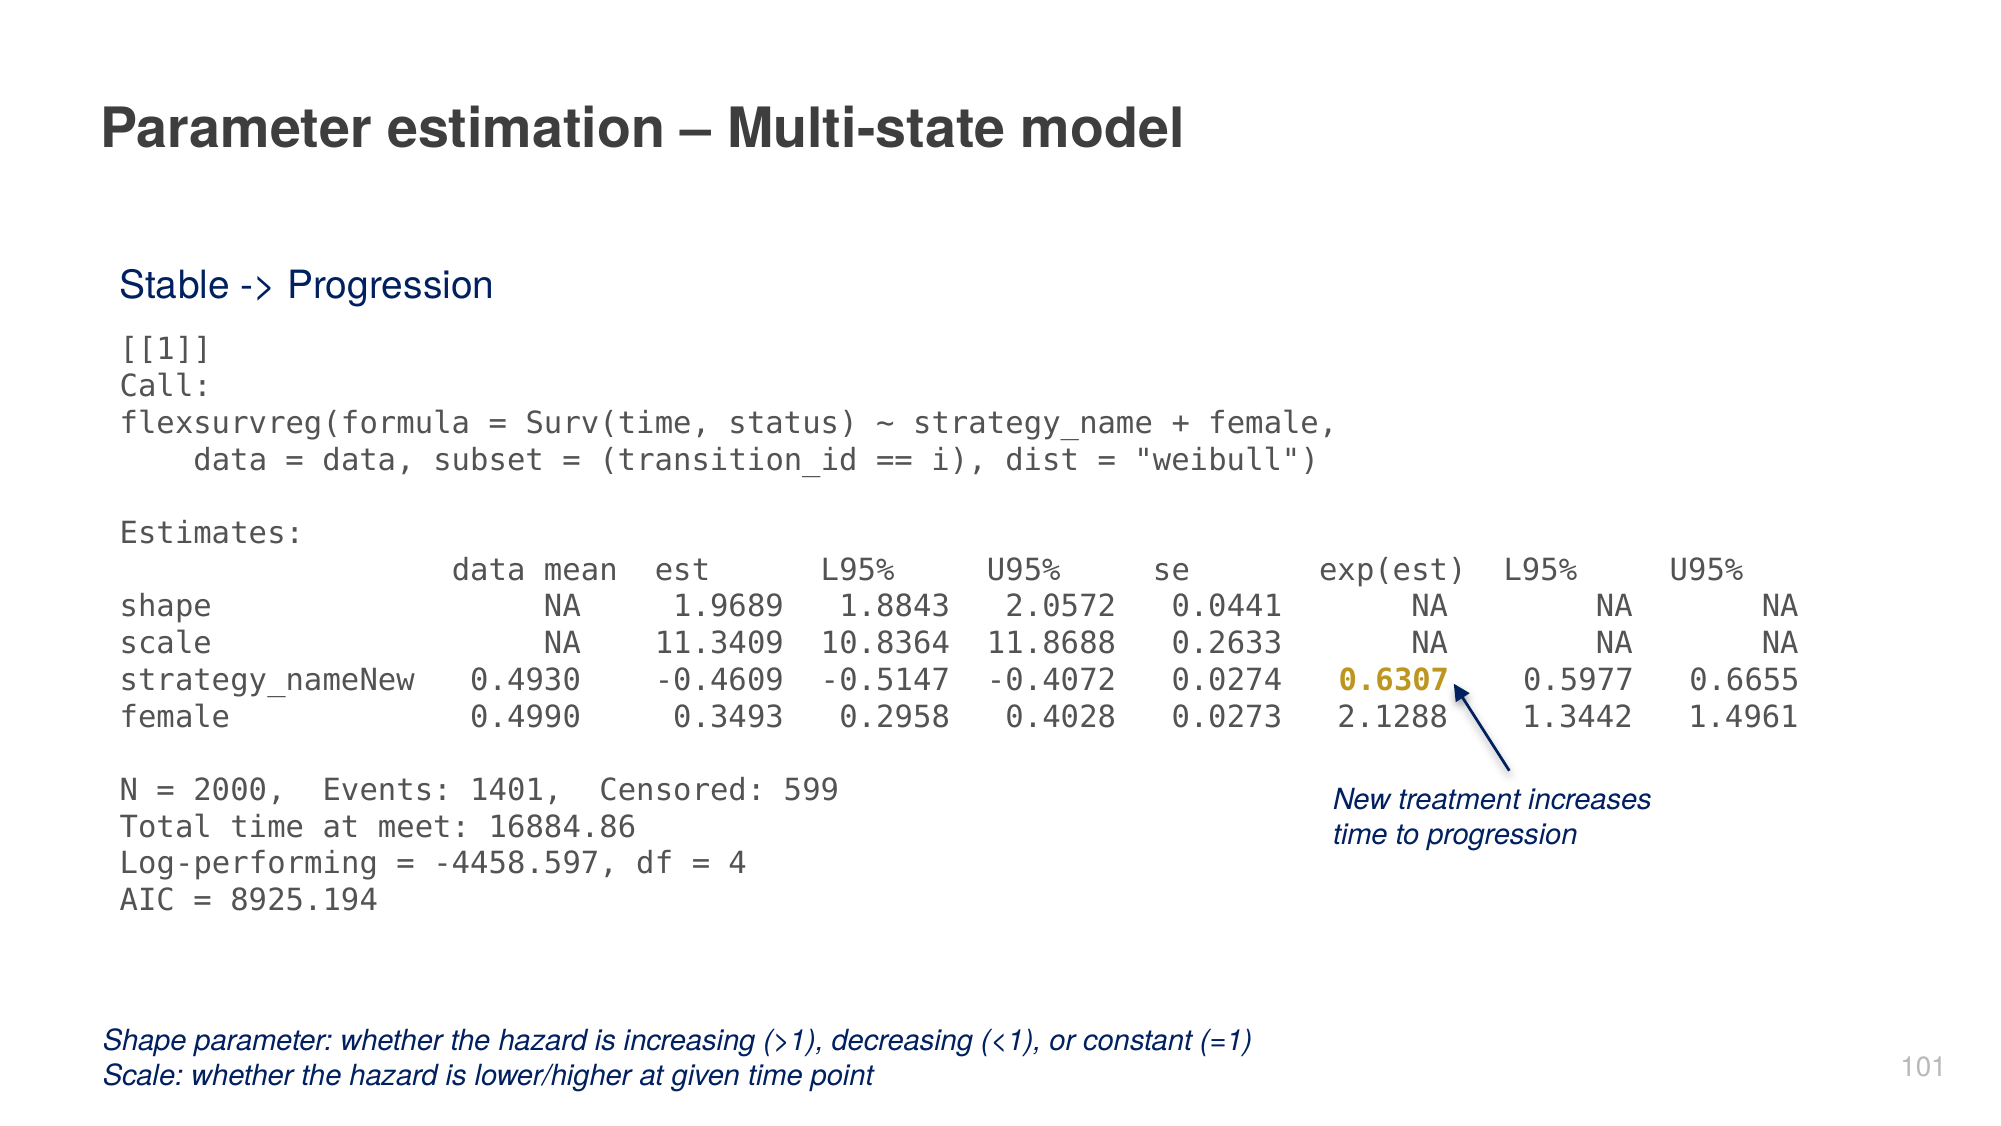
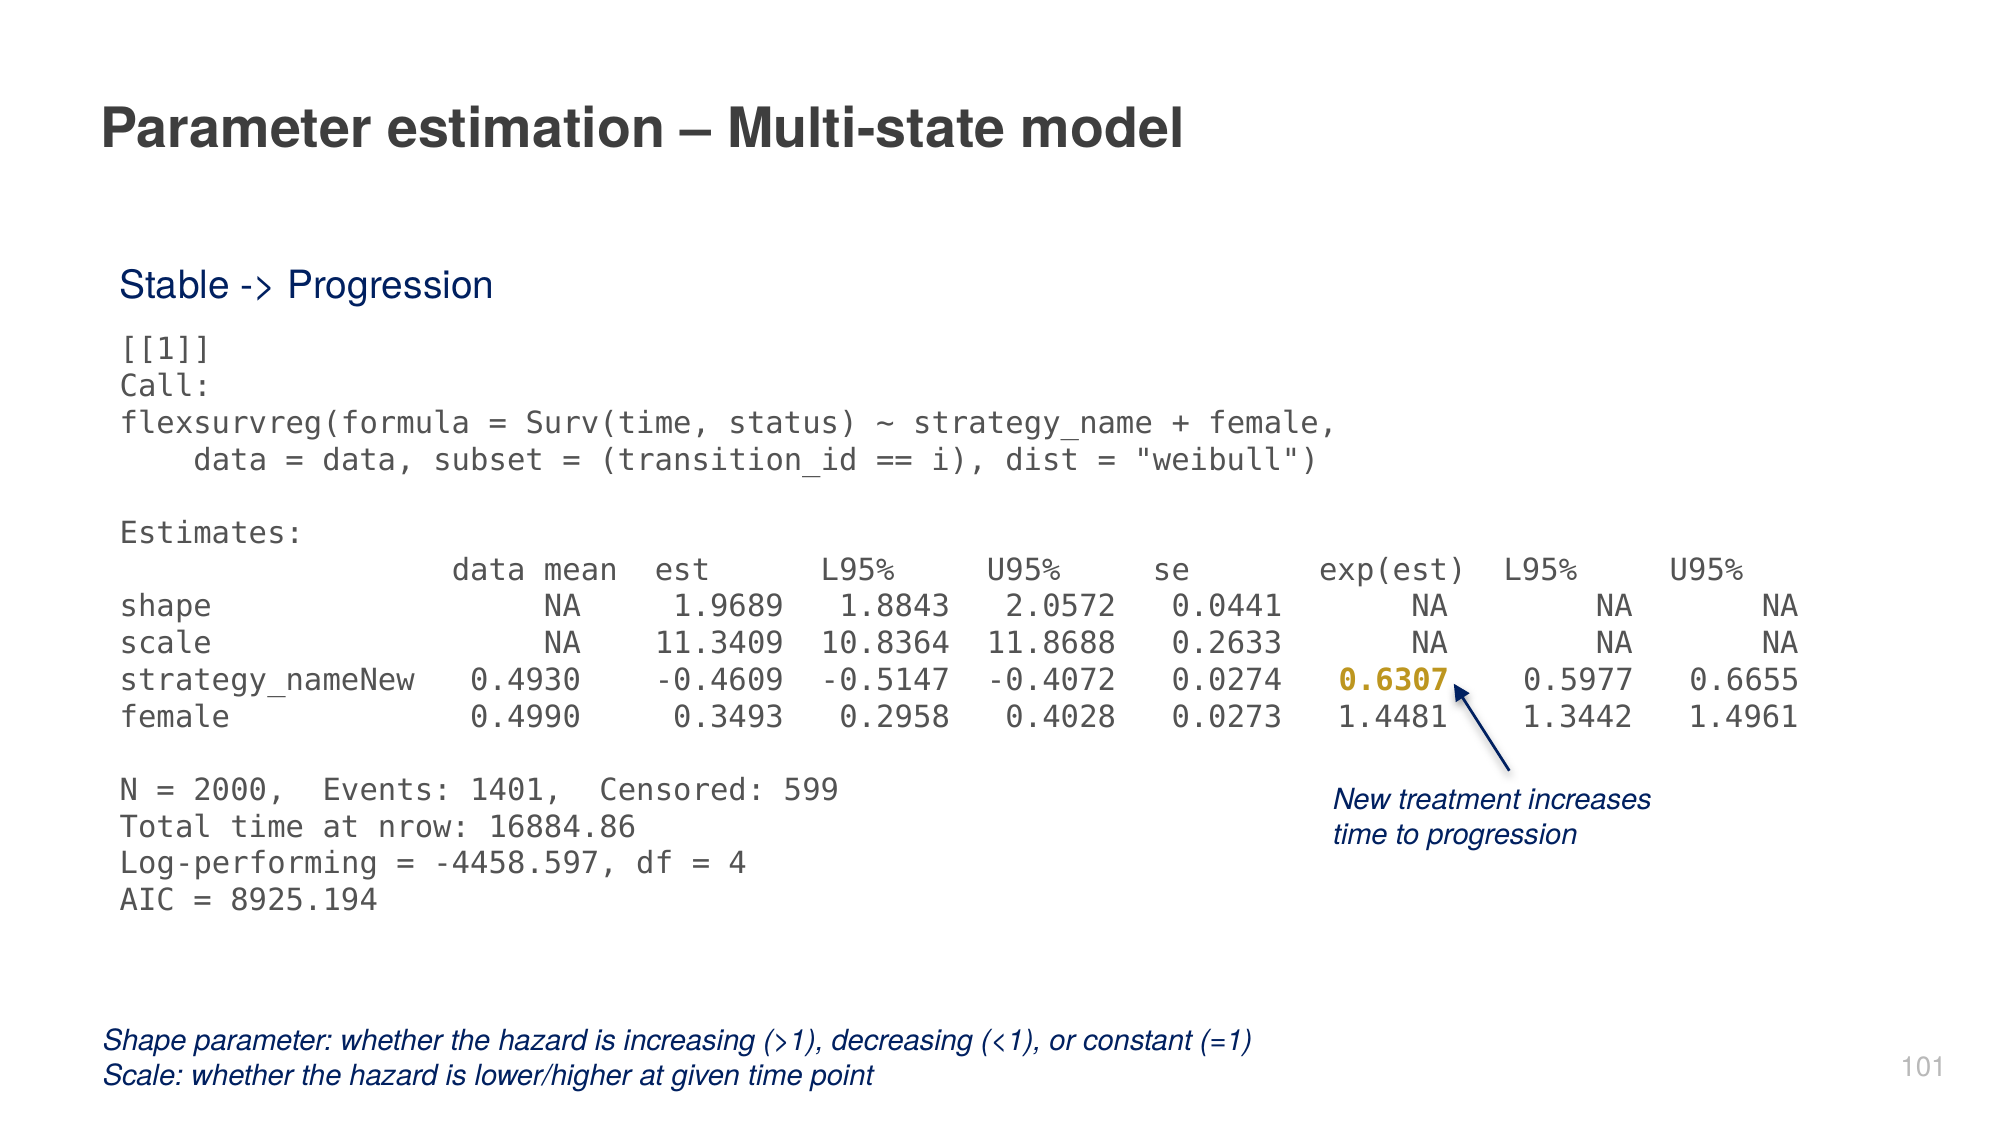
2.1288: 2.1288 -> 1.4481
meet: meet -> nrow
